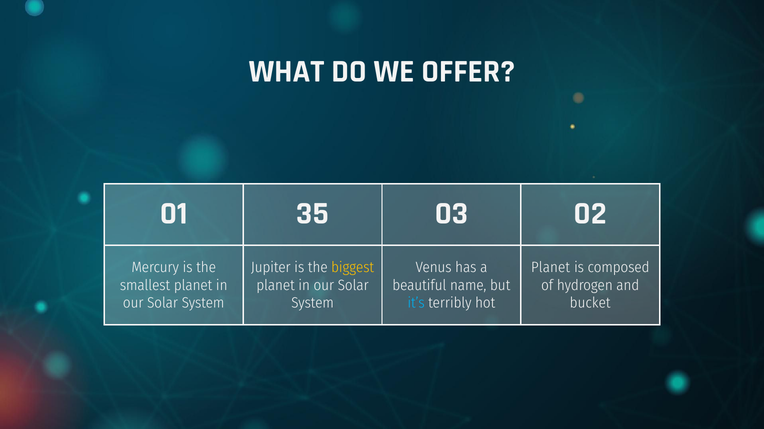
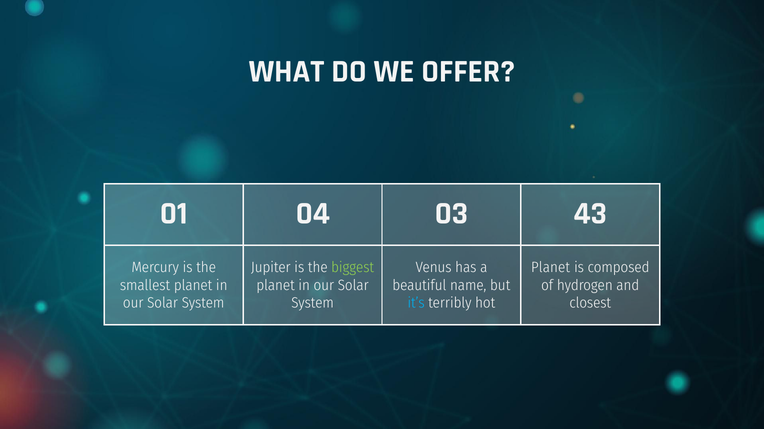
35: 35 -> 04
02: 02 -> 43
biggest colour: yellow -> light green
bucket: bucket -> closest
